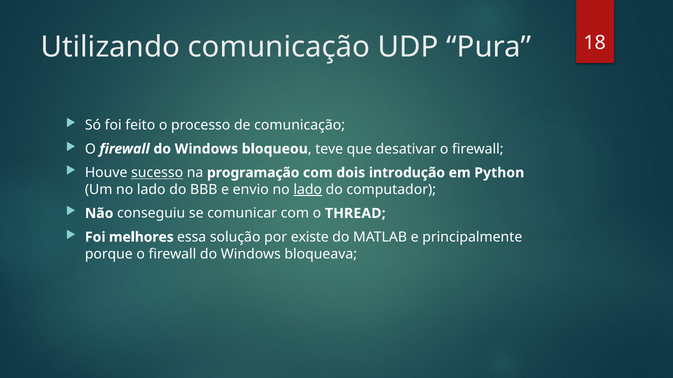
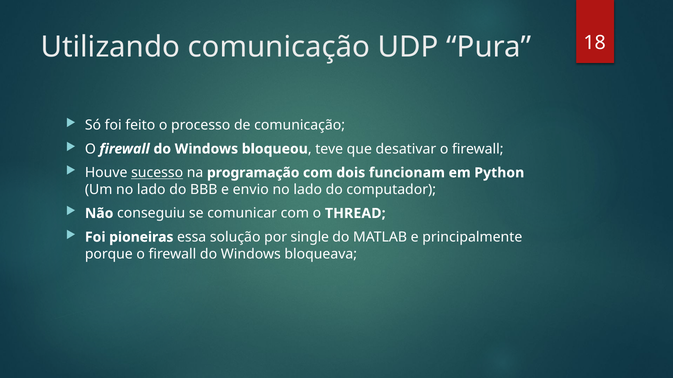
introdução: introdução -> funcionam
lado at (308, 190) underline: present -> none
melhores: melhores -> pioneiras
existe: existe -> single
